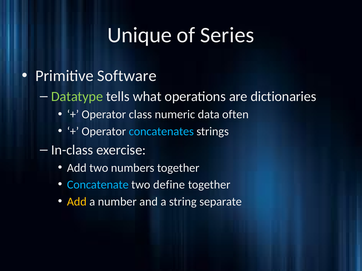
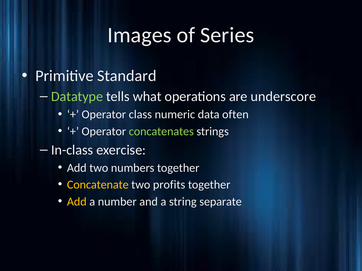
Unique: Unique -> Images
Software: Software -> Standard
dictionaries: dictionaries -> underscore
concatenates colour: light blue -> light green
Concatenate colour: light blue -> yellow
define: define -> profits
